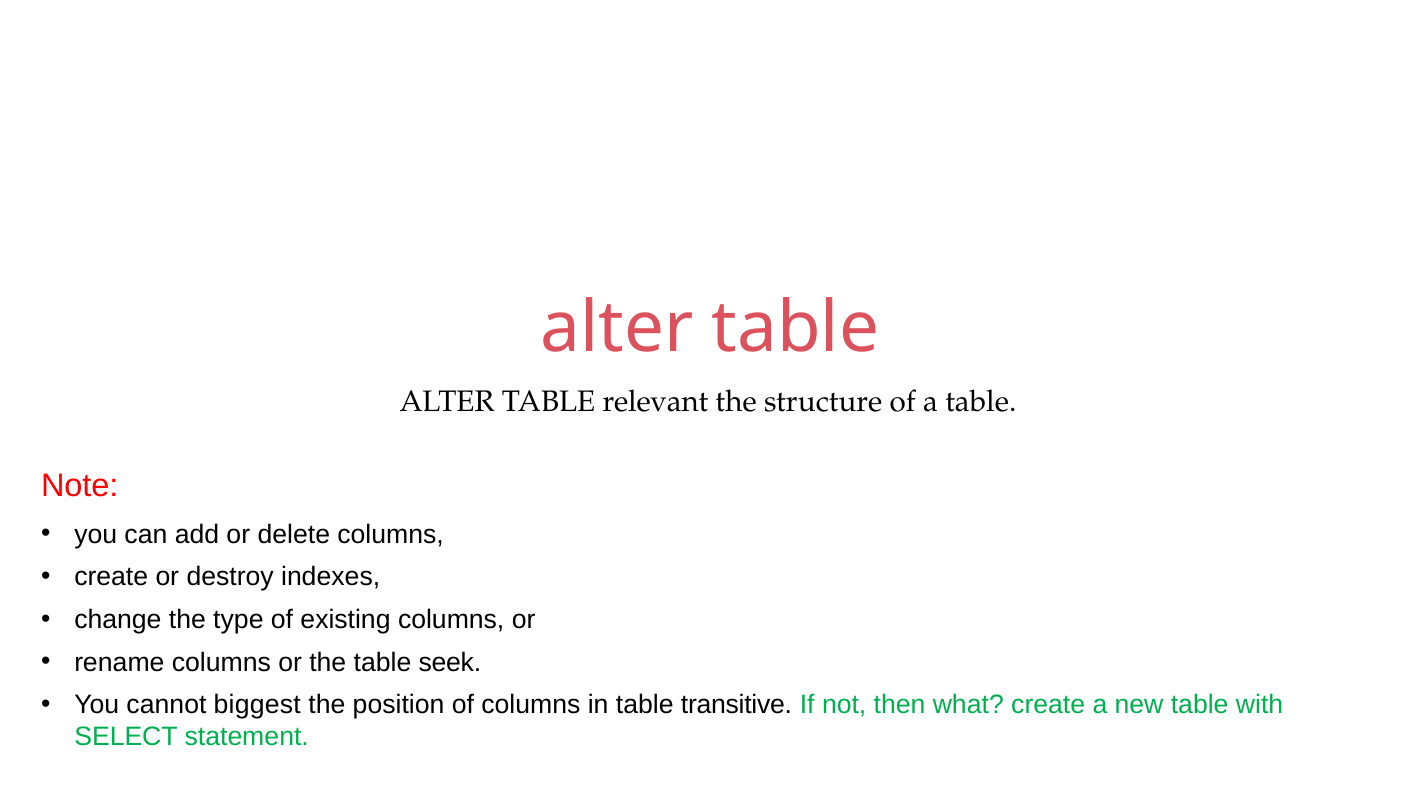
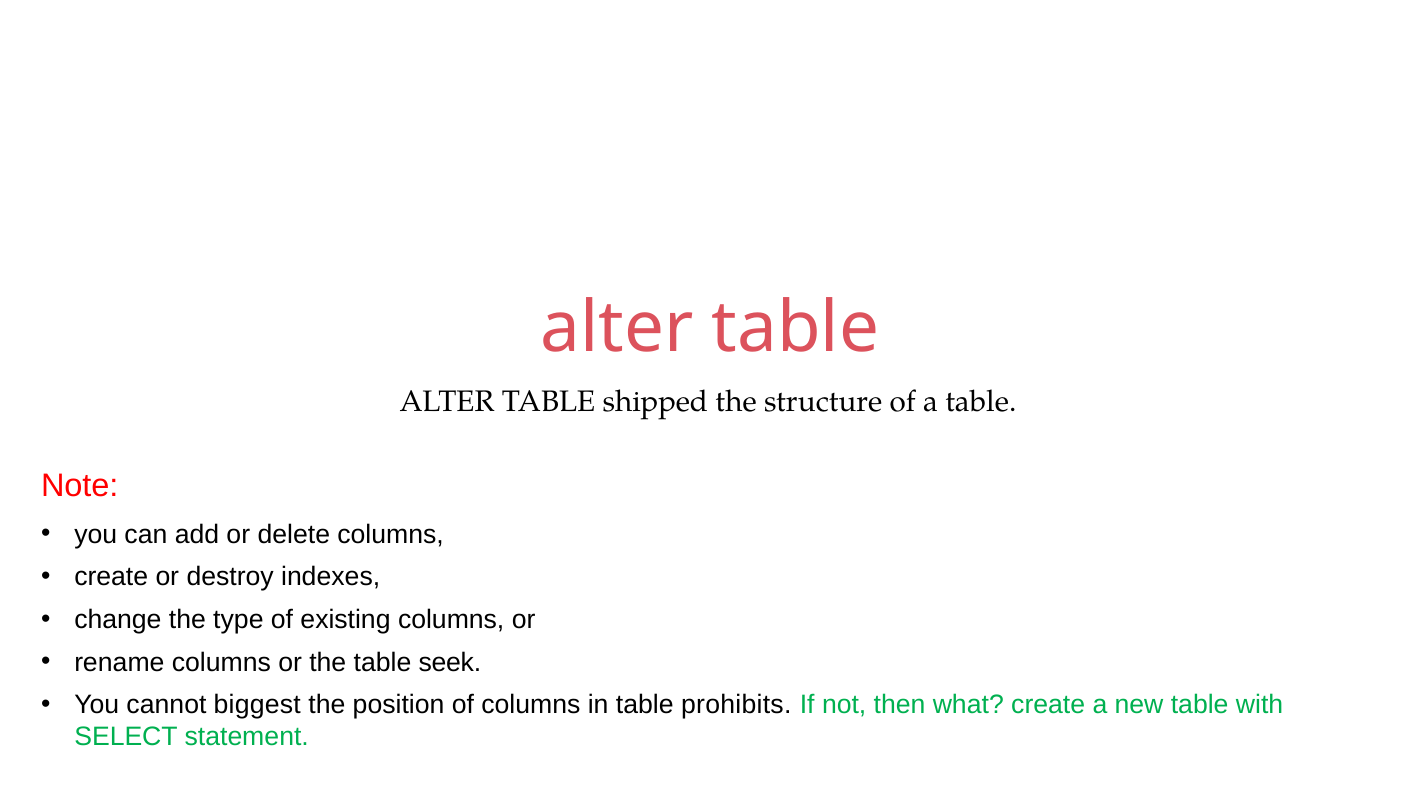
relevant: relevant -> shipped
transitive: transitive -> prohibits
